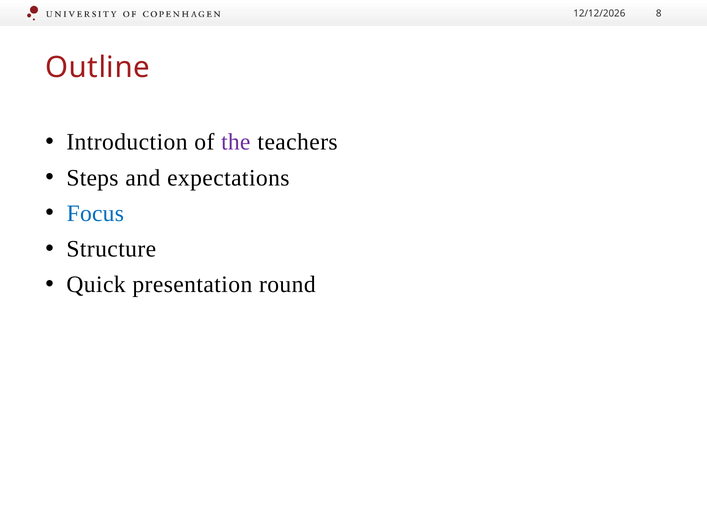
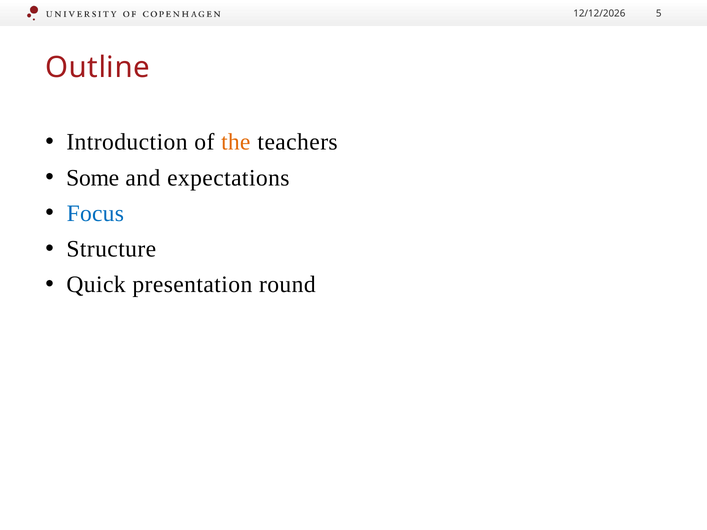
8: 8 -> 5
the colour: purple -> orange
Steps: Steps -> Some
